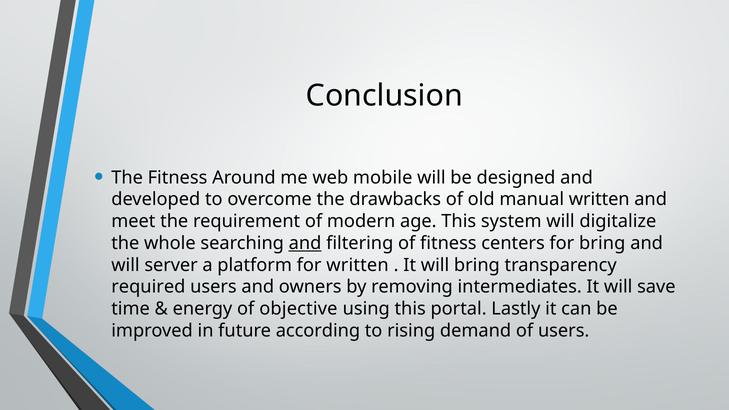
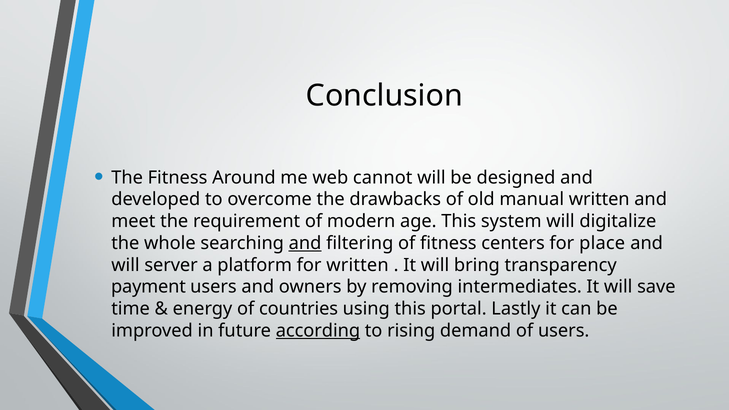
mobile: mobile -> cannot
for bring: bring -> place
required: required -> payment
objective: objective -> countries
according underline: none -> present
